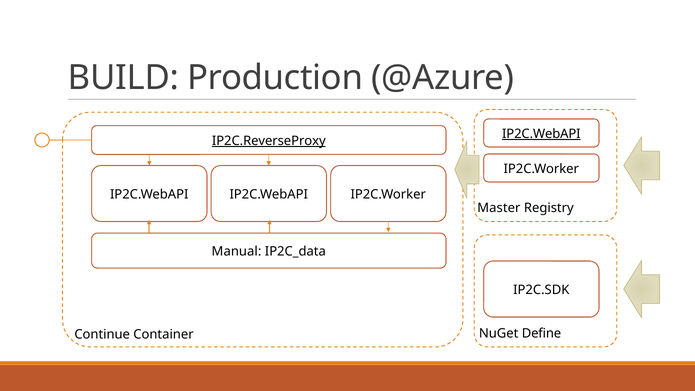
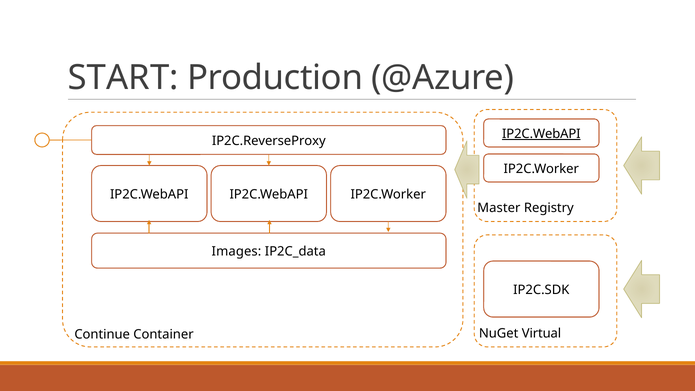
BUILD: BUILD -> START
IP2C.ReverseProxy underline: present -> none
Manual: Manual -> Images
Define: Define -> Virtual
